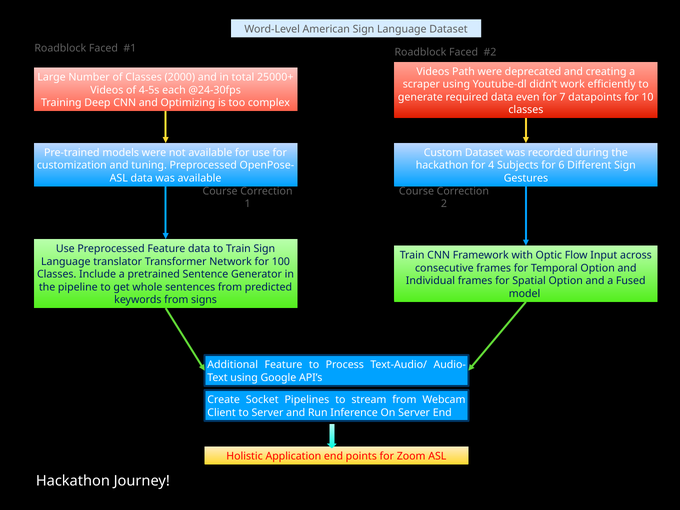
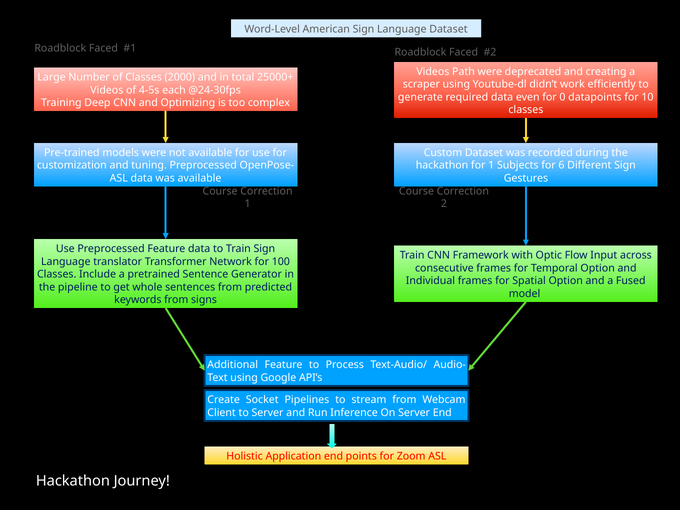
7: 7 -> 0
for 4: 4 -> 1
